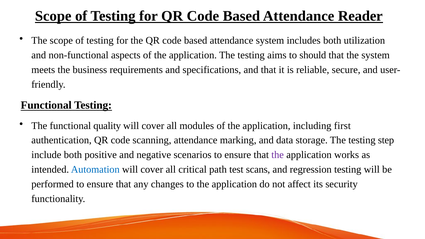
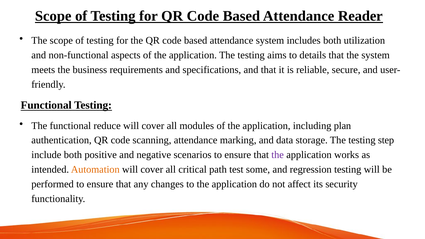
should: should -> details
quality: quality -> reduce
first: first -> plan
Automation colour: blue -> orange
scans: scans -> some
